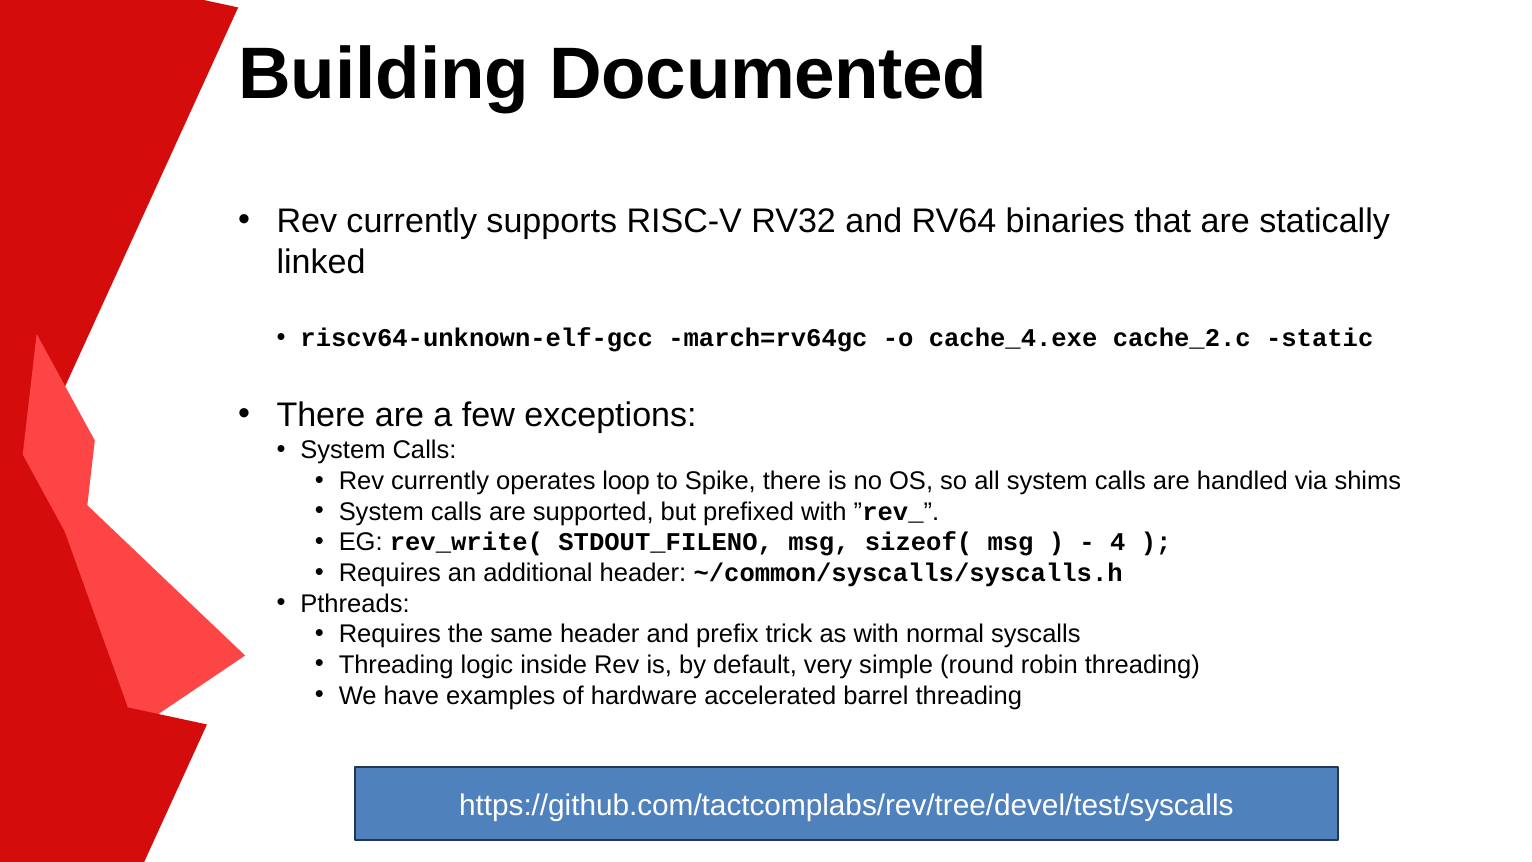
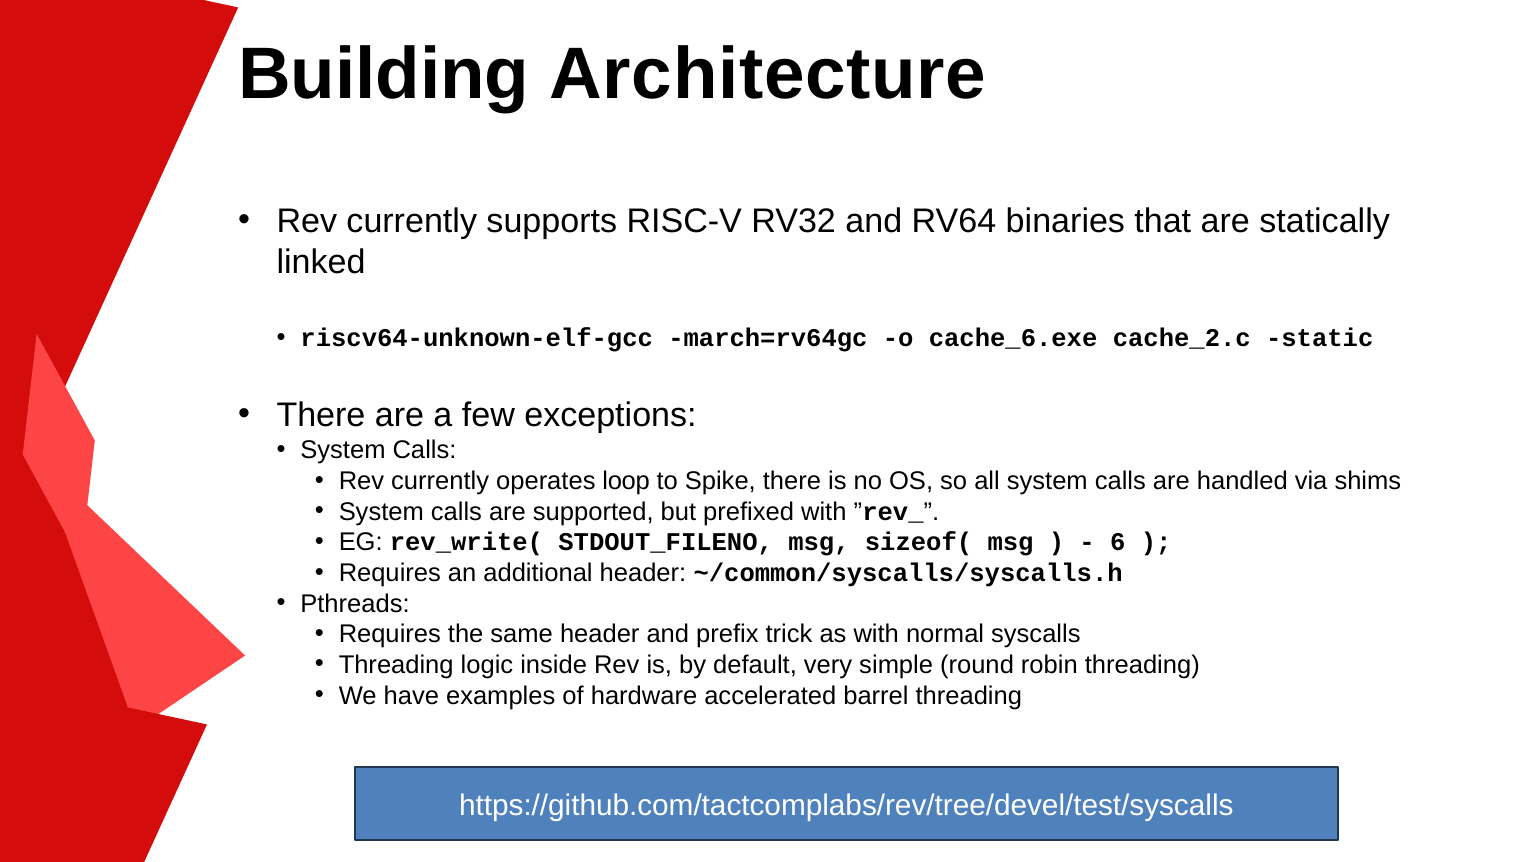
Documented: Documented -> Architecture
cache_4.exe: cache_4.exe -> cache_6.exe
4: 4 -> 6
